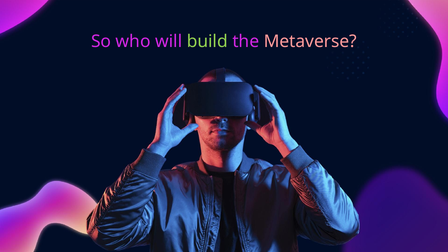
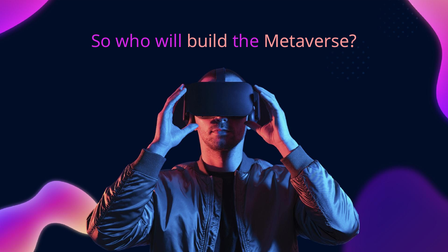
build colour: light green -> pink
